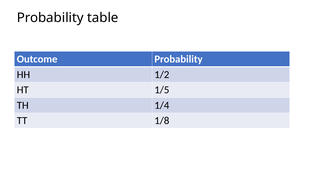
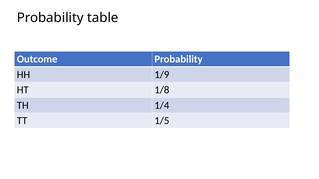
1/2: 1/2 -> 1/9
1/5: 1/5 -> 1/8
1/8: 1/8 -> 1/5
